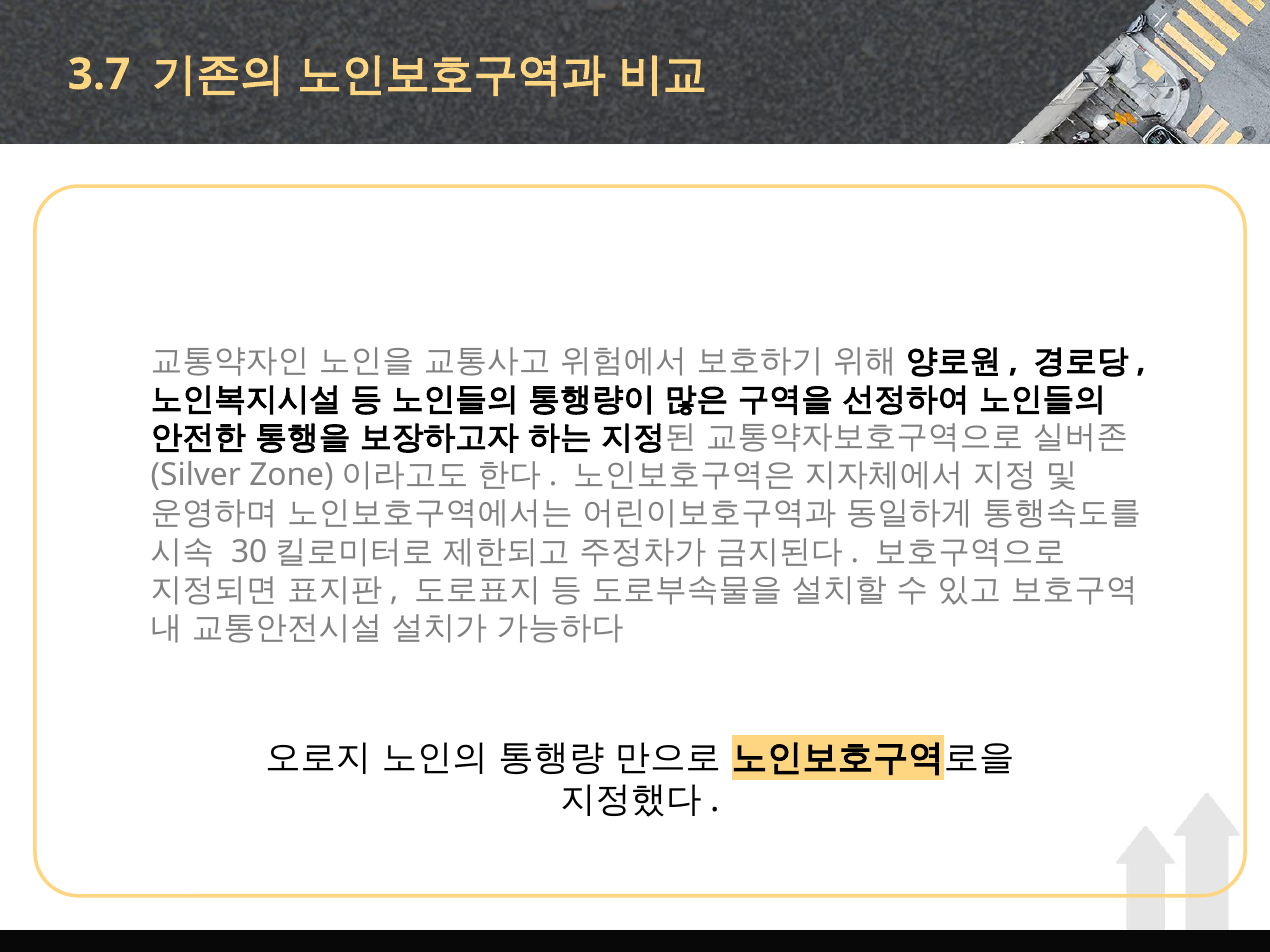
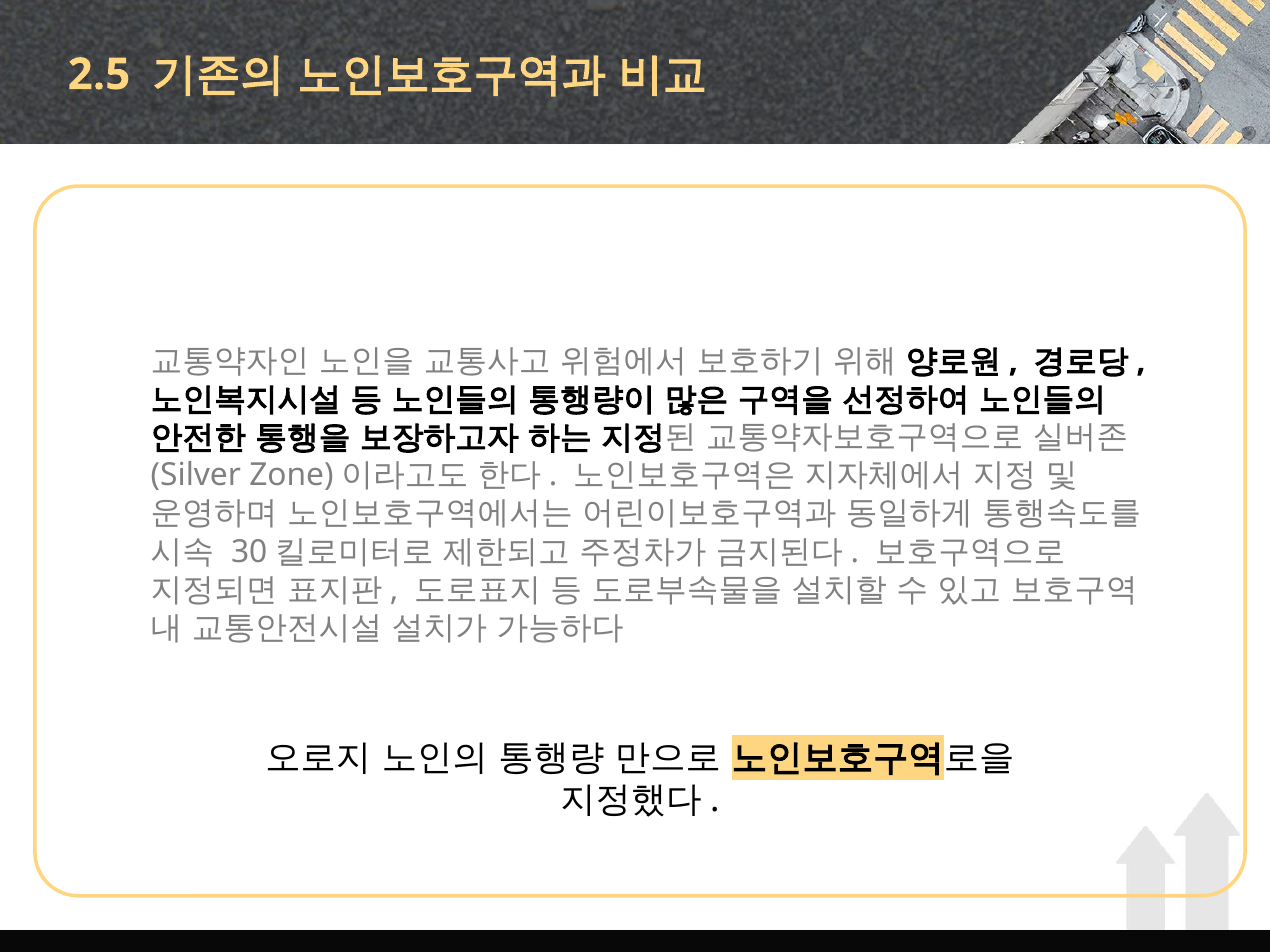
3.7: 3.7 -> 2.5
